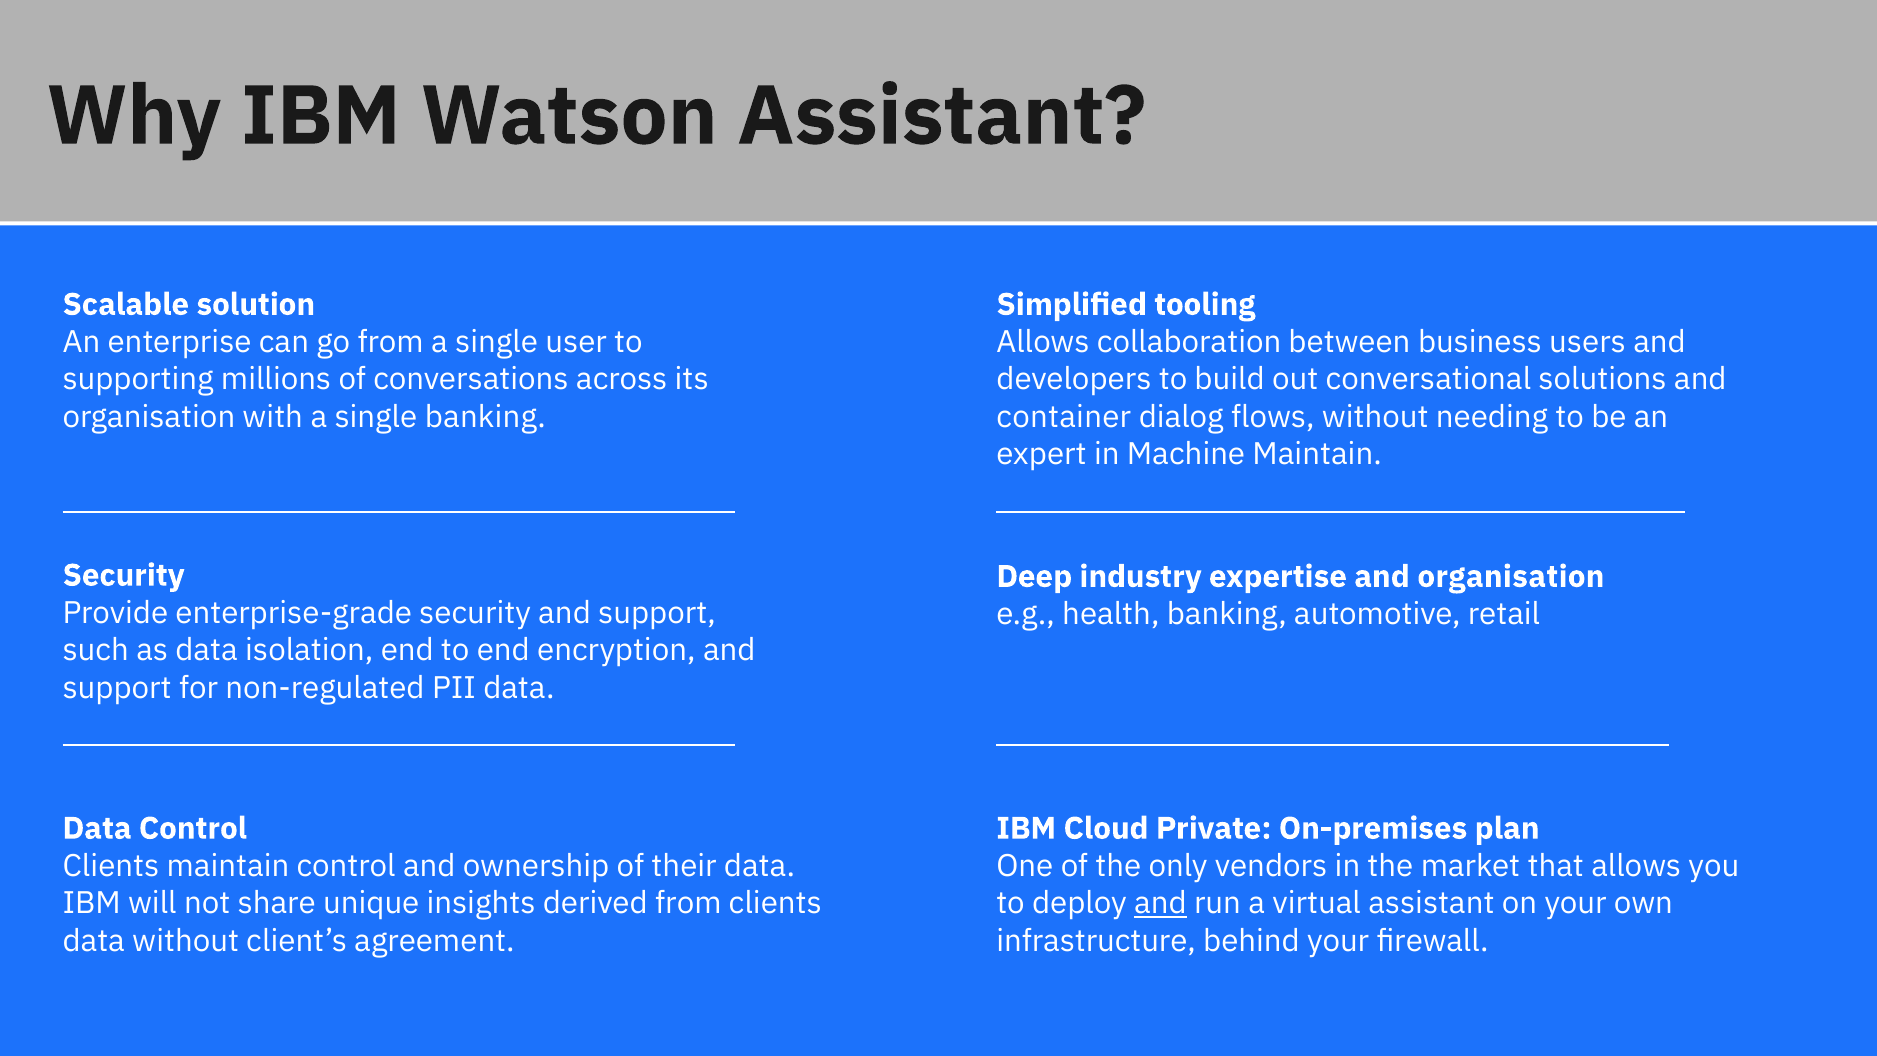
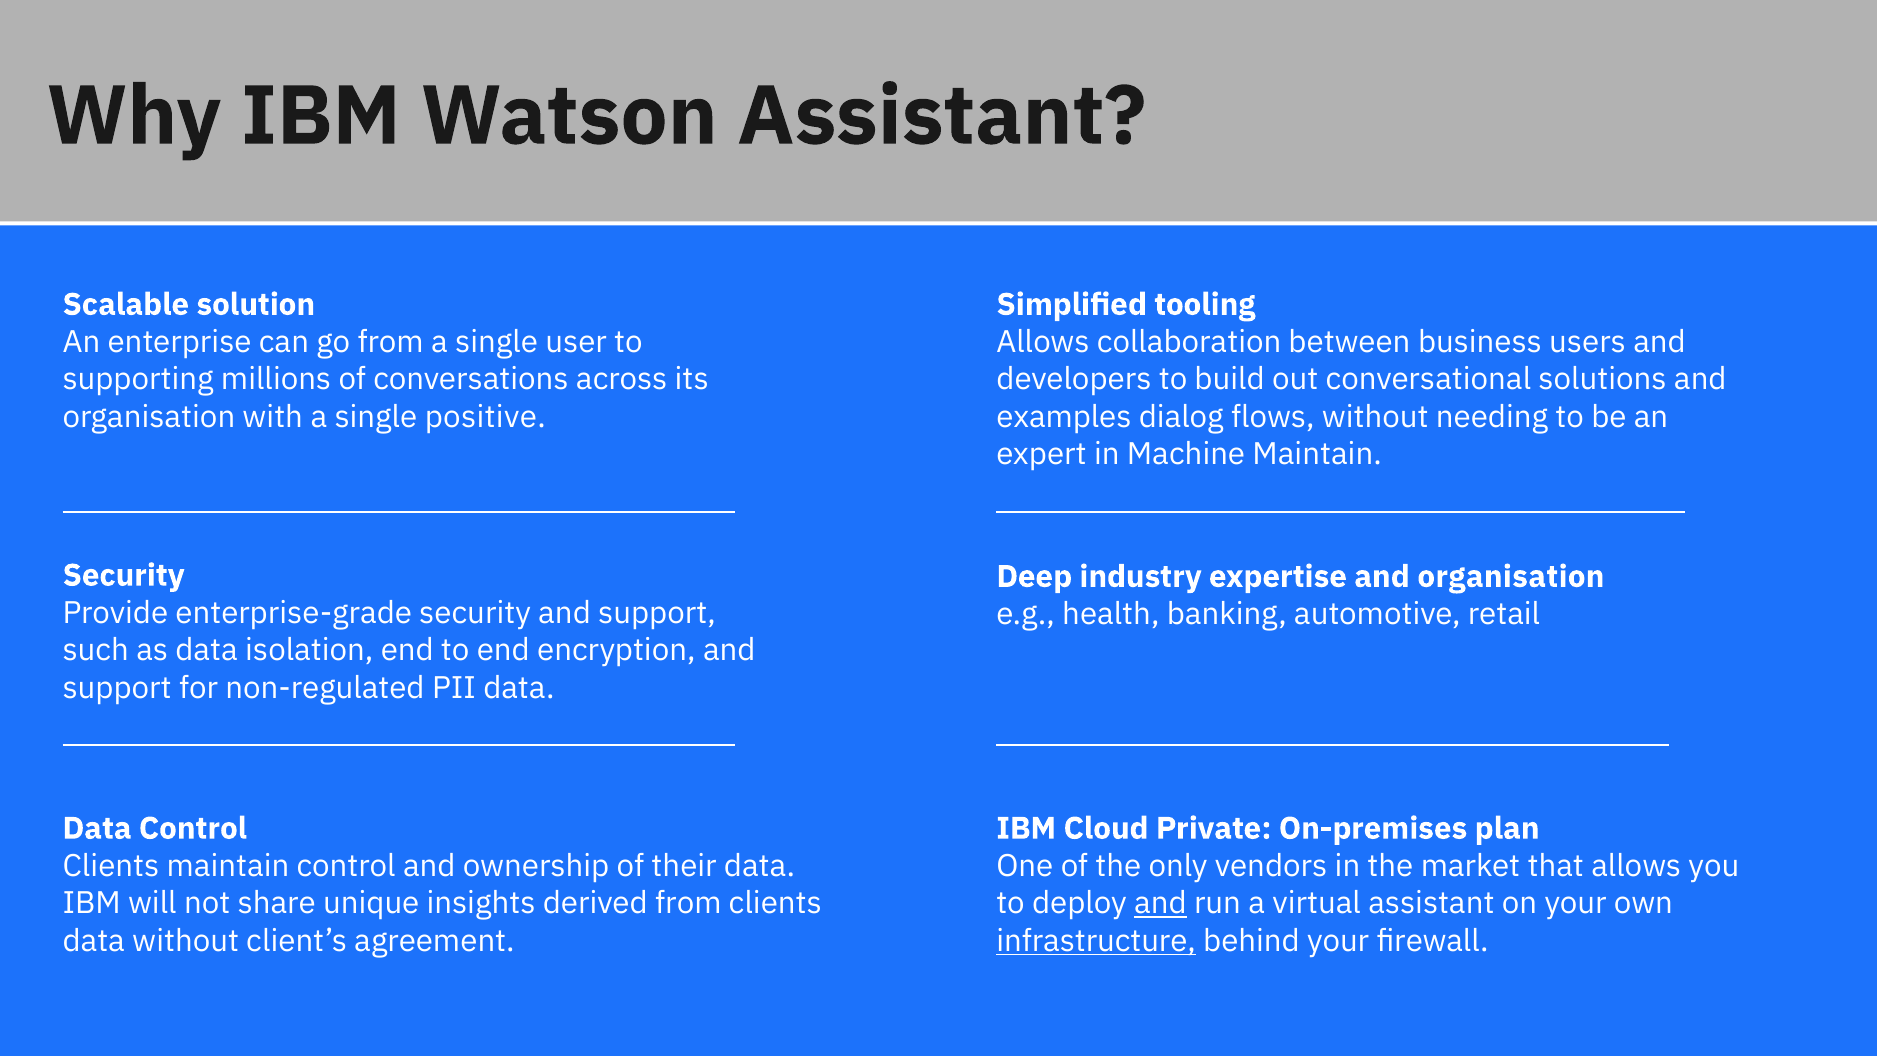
single banking: banking -> positive
container: container -> examples
infrastructure underline: none -> present
